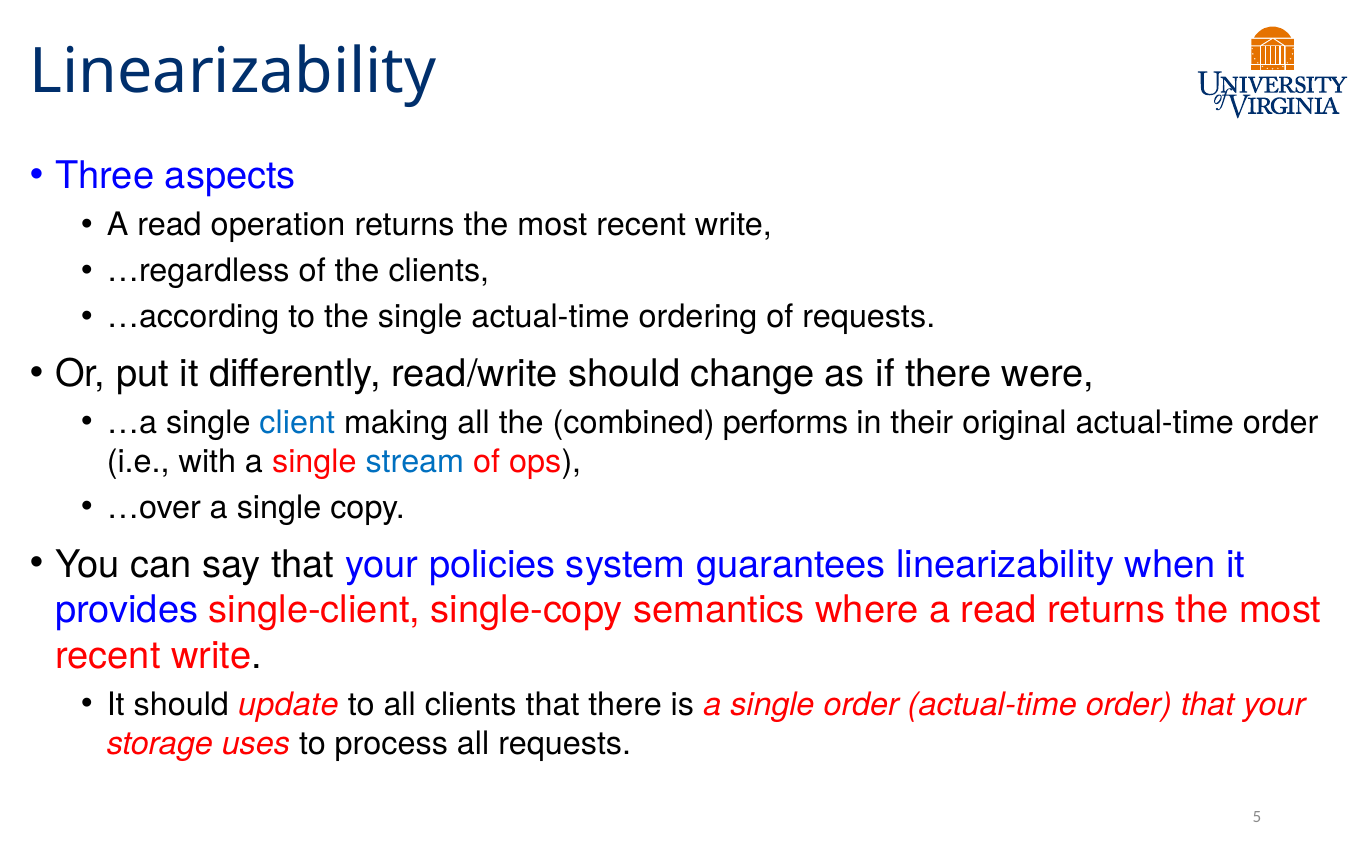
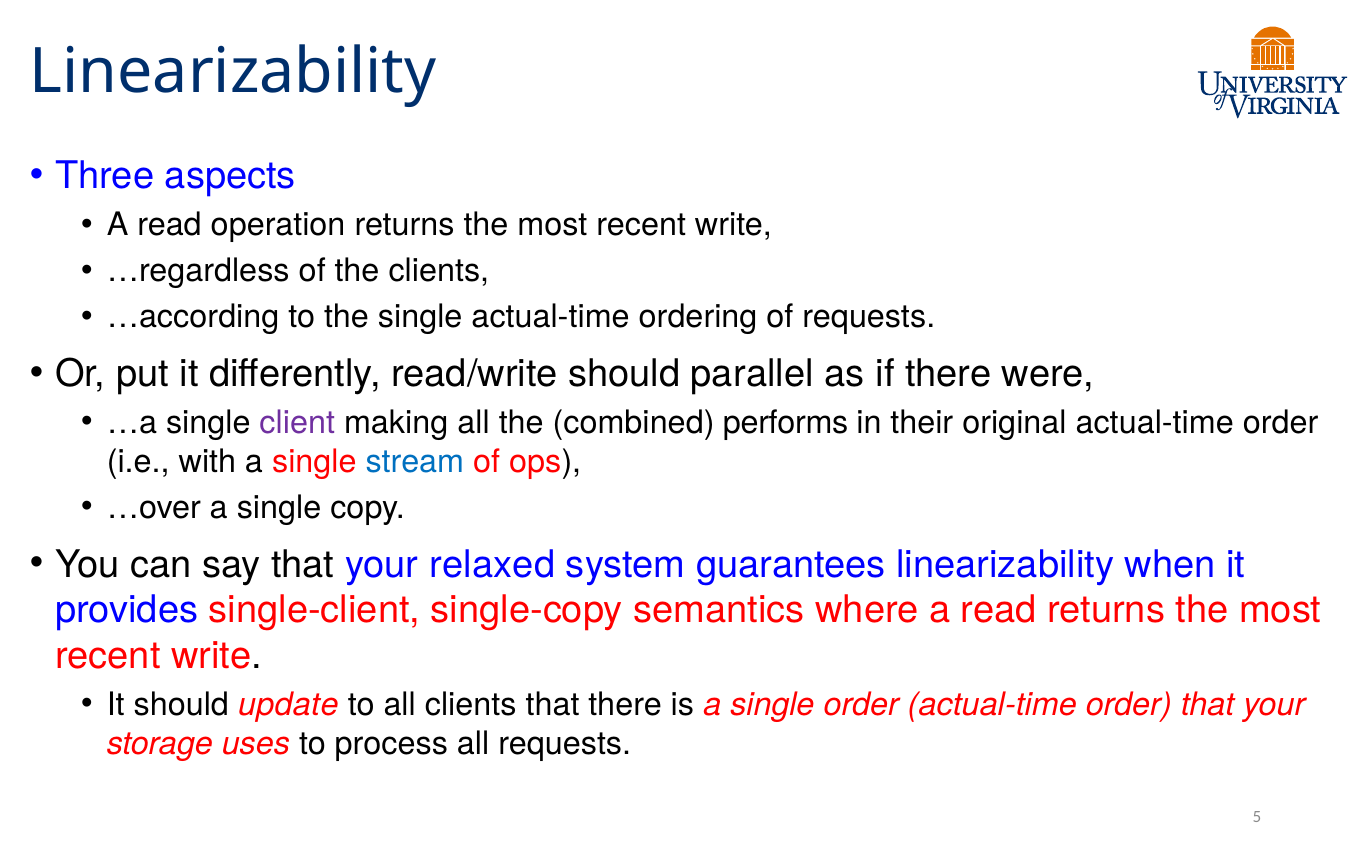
change: change -> parallel
client colour: blue -> purple
policies: policies -> relaxed
